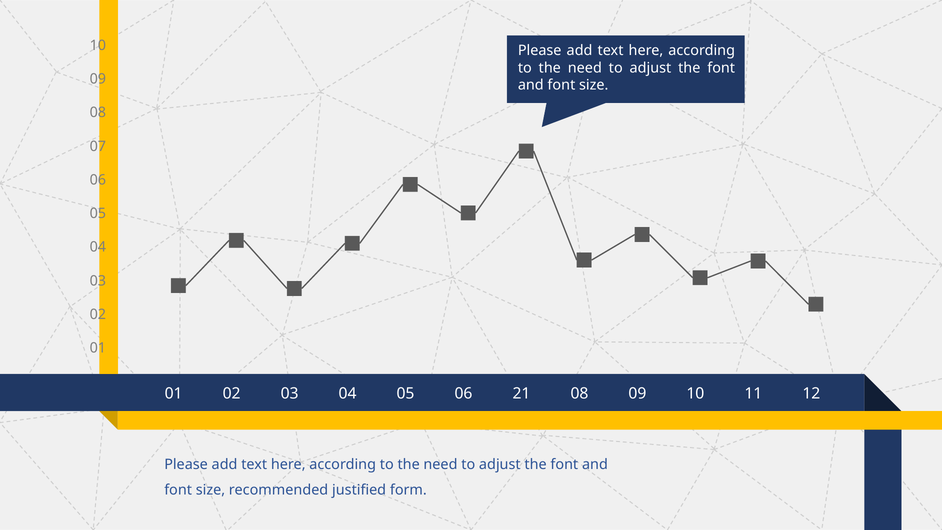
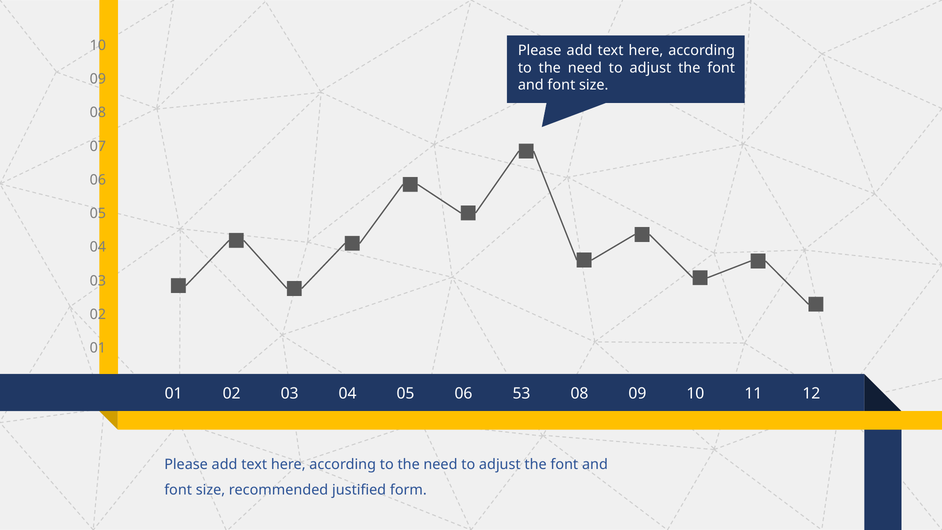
21: 21 -> 53
